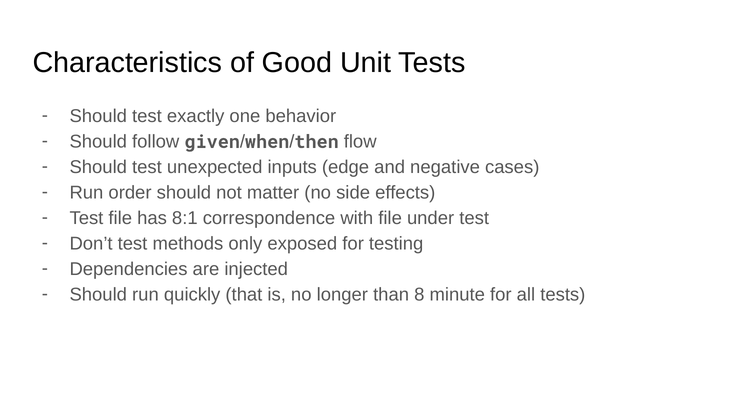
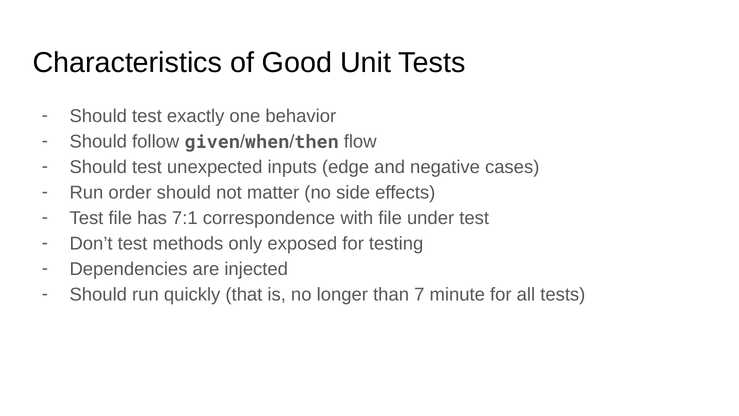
8:1: 8:1 -> 7:1
8: 8 -> 7
